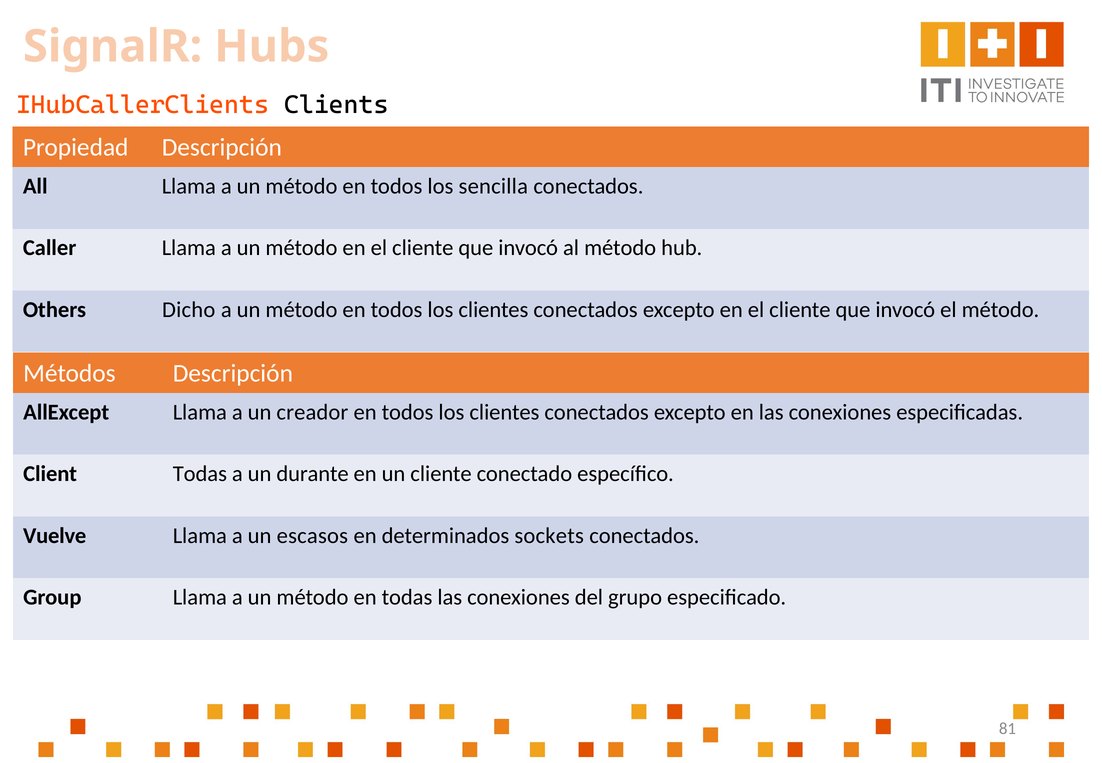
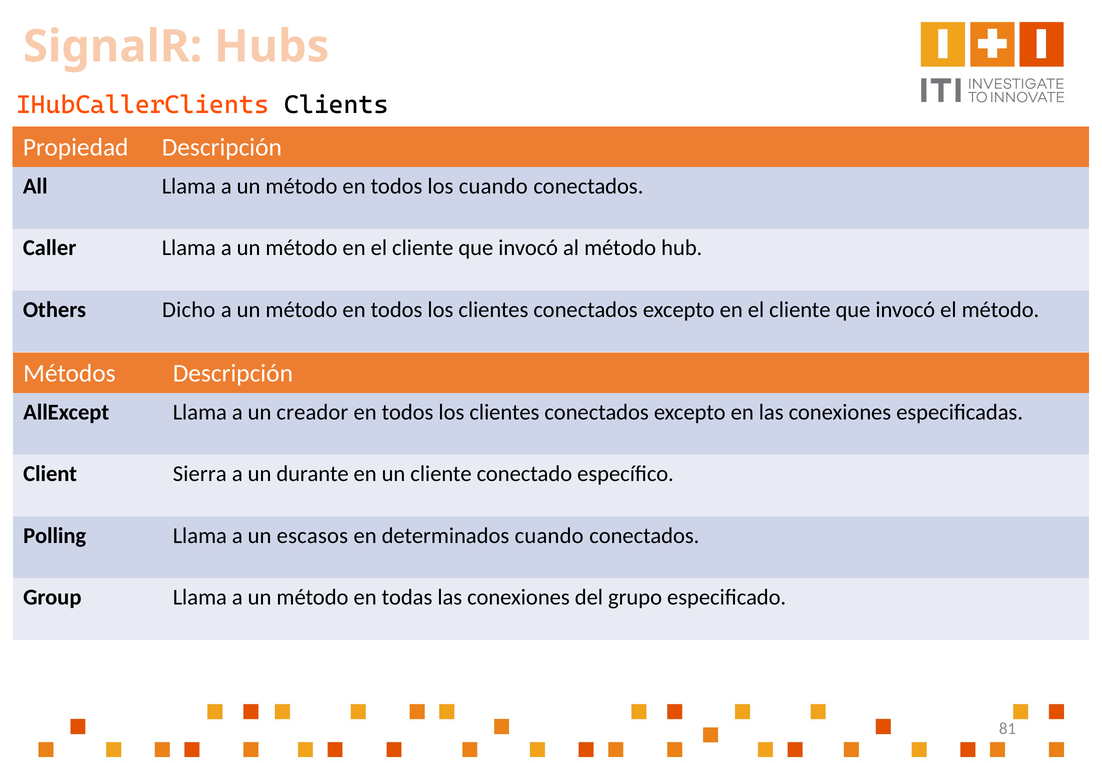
los sencilla: sencilla -> cuando
Client Todas: Todas -> Sierra
Vuelve: Vuelve -> Polling
determinados sockets: sockets -> cuando
